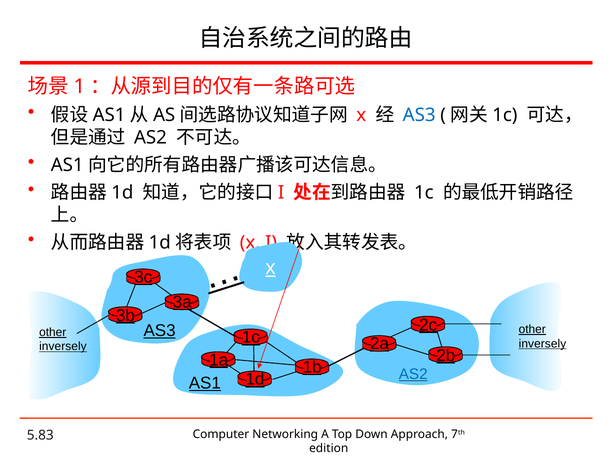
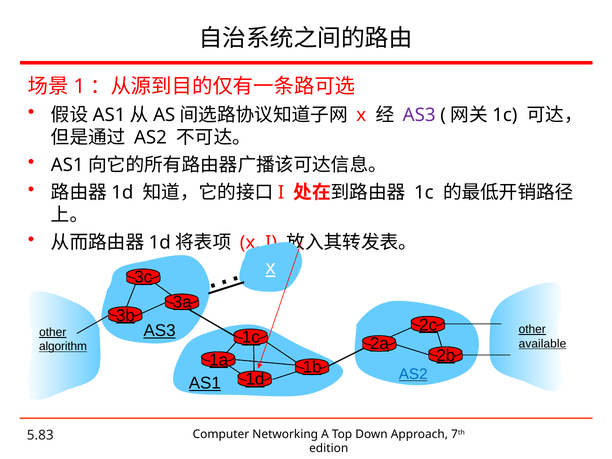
AS3 at (419, 115) colour: blue -> purple
inversely at (542, 344): inversely -> available
inversely at (63, 347): inversely -> algorithm
